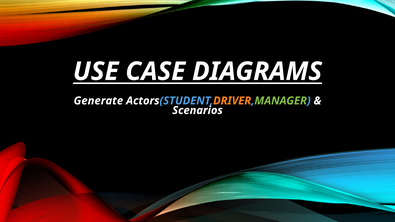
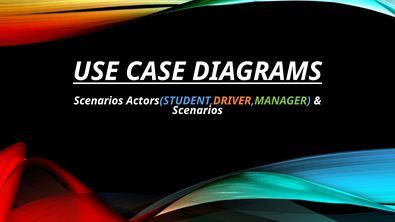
Generate at (98, 101): Generate -> Scenarios
